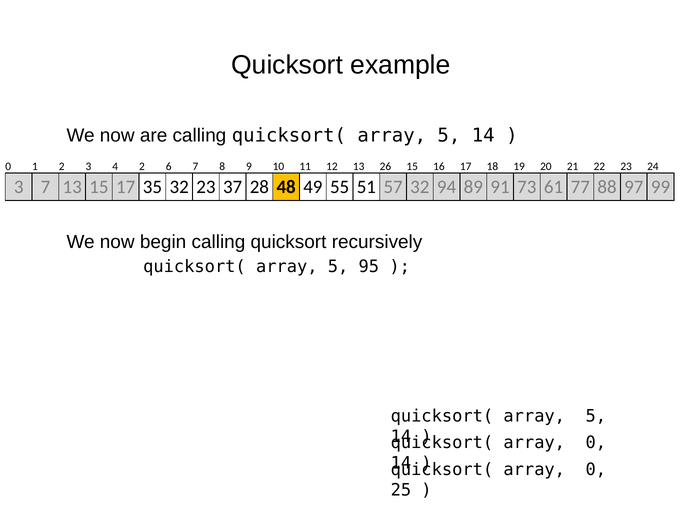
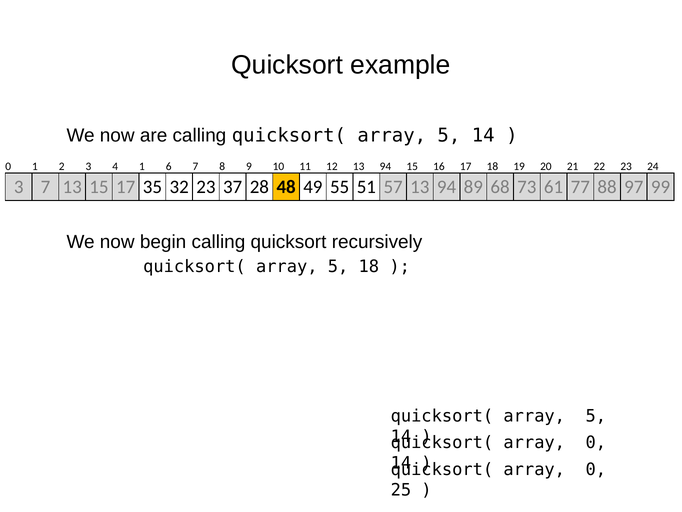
4 2: 2 -> 1
12 13 26: 26 -> 94
57 32: 32 -> 13
91: 91 -> 68
5 95: 95 -> 18
